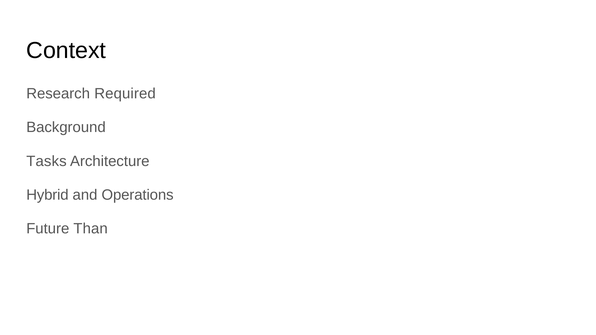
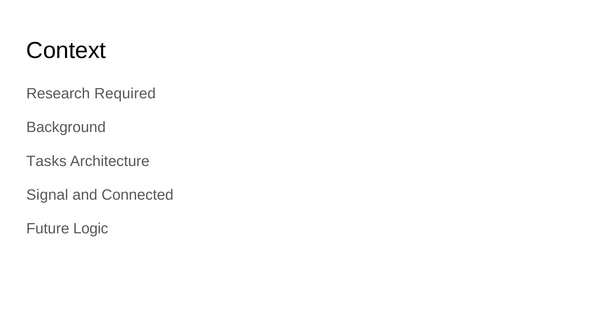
Hybrid: Hybrid -> Signal
Operations: Operations -> Connected
Than: Than -> Logic
